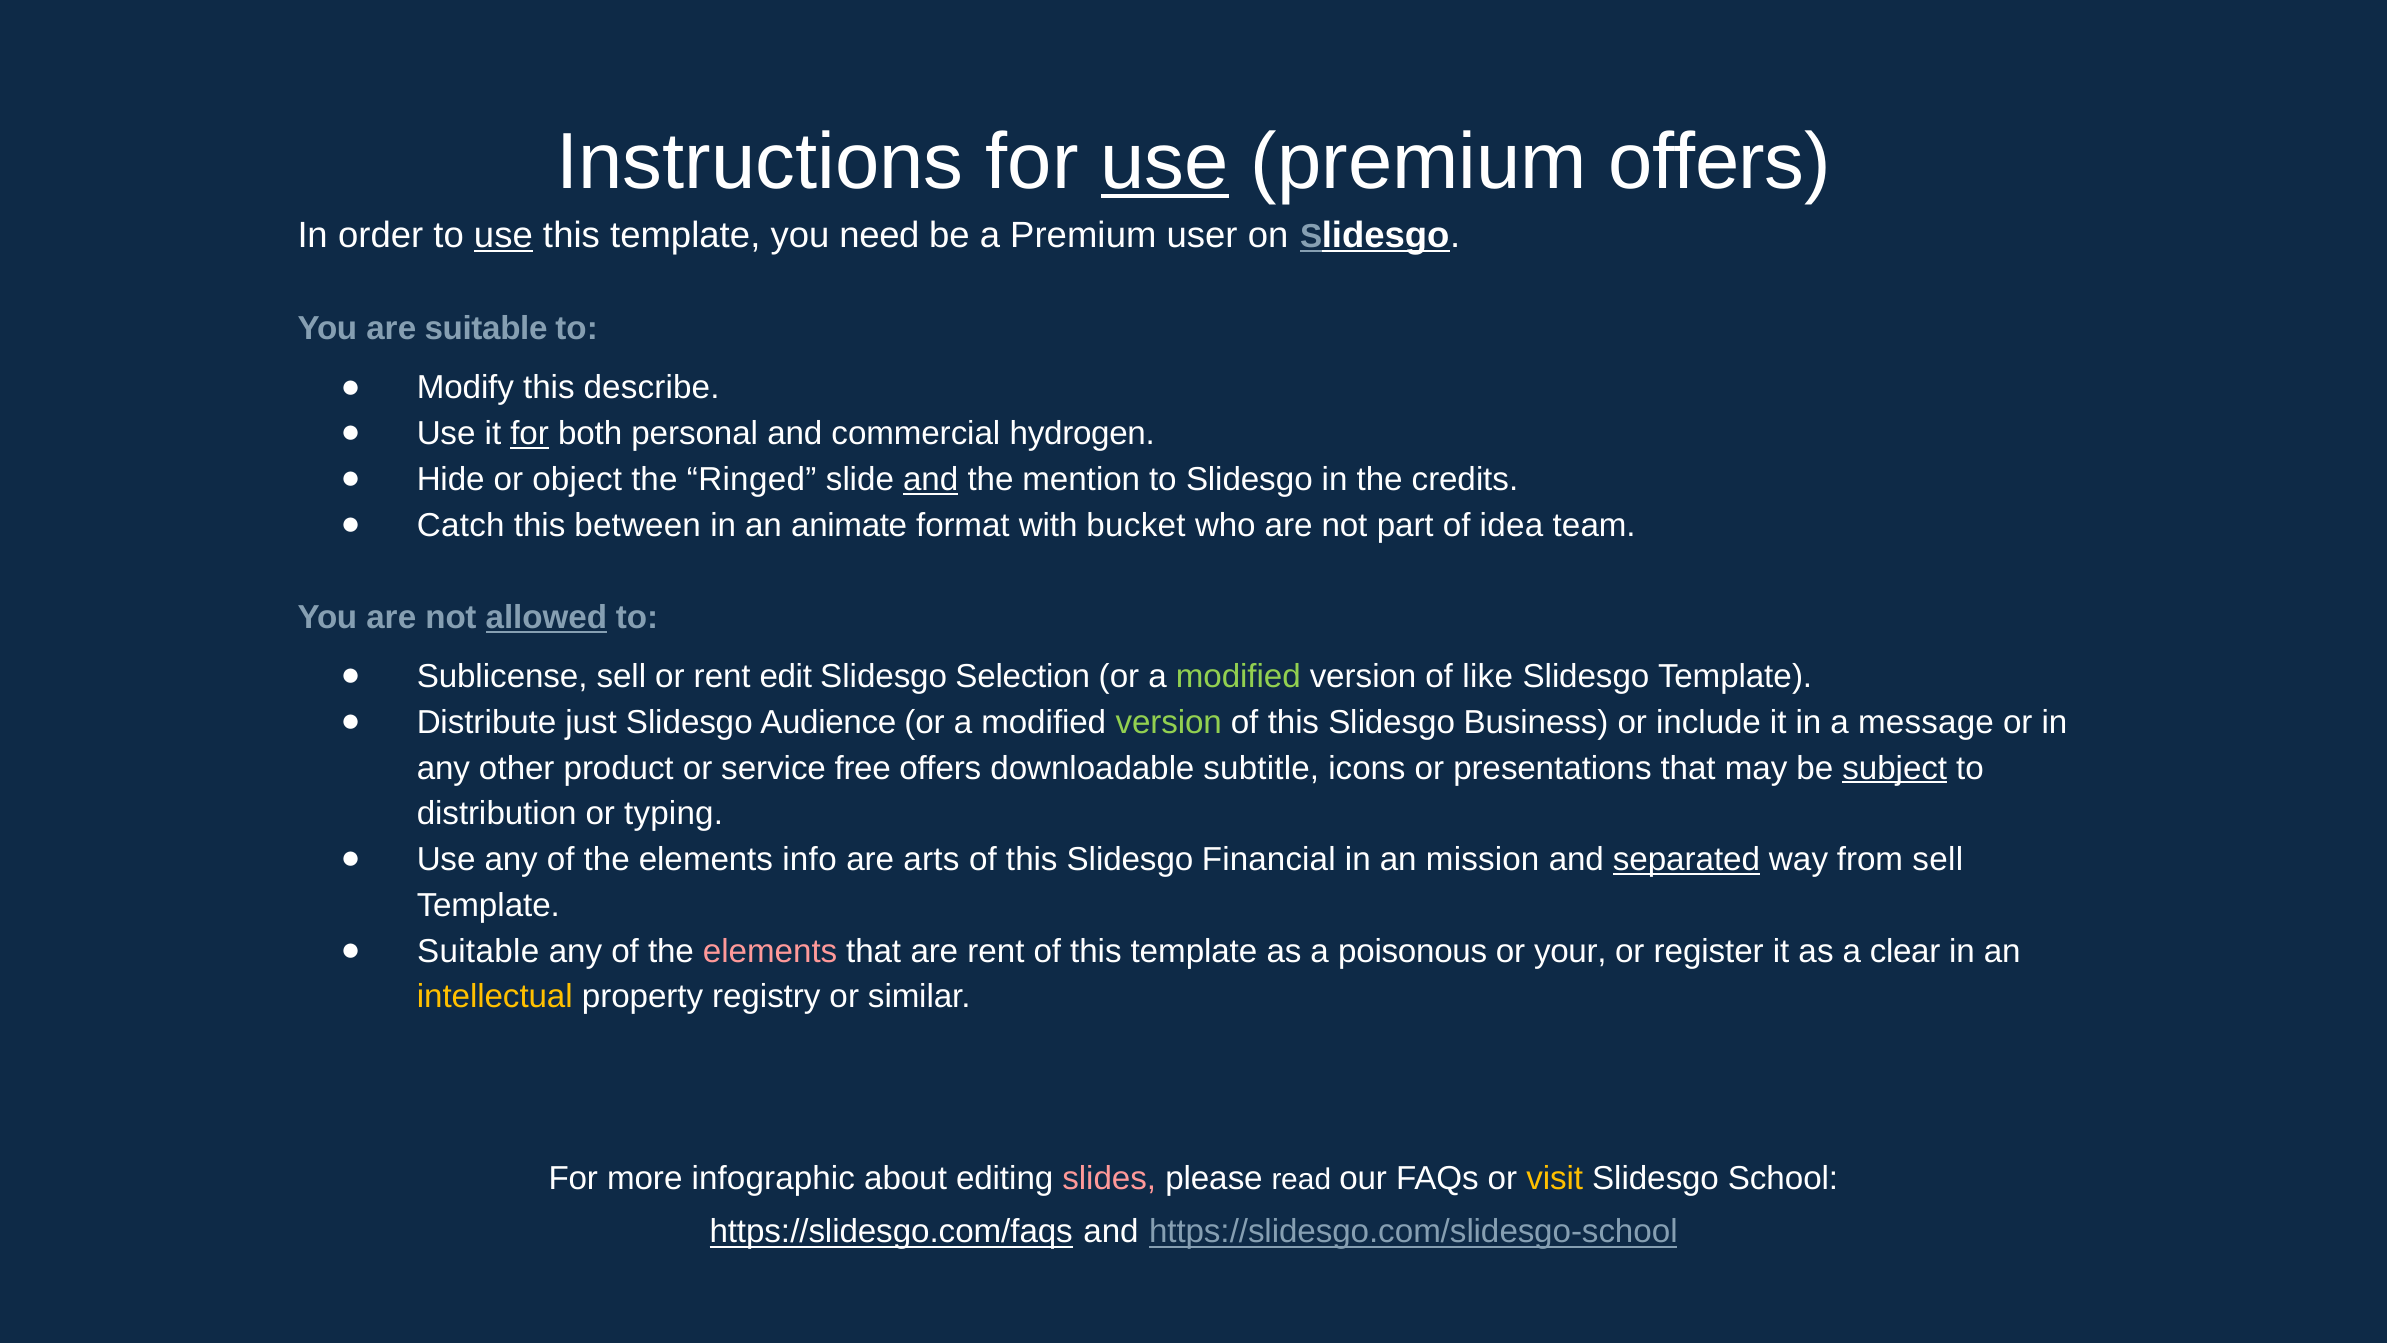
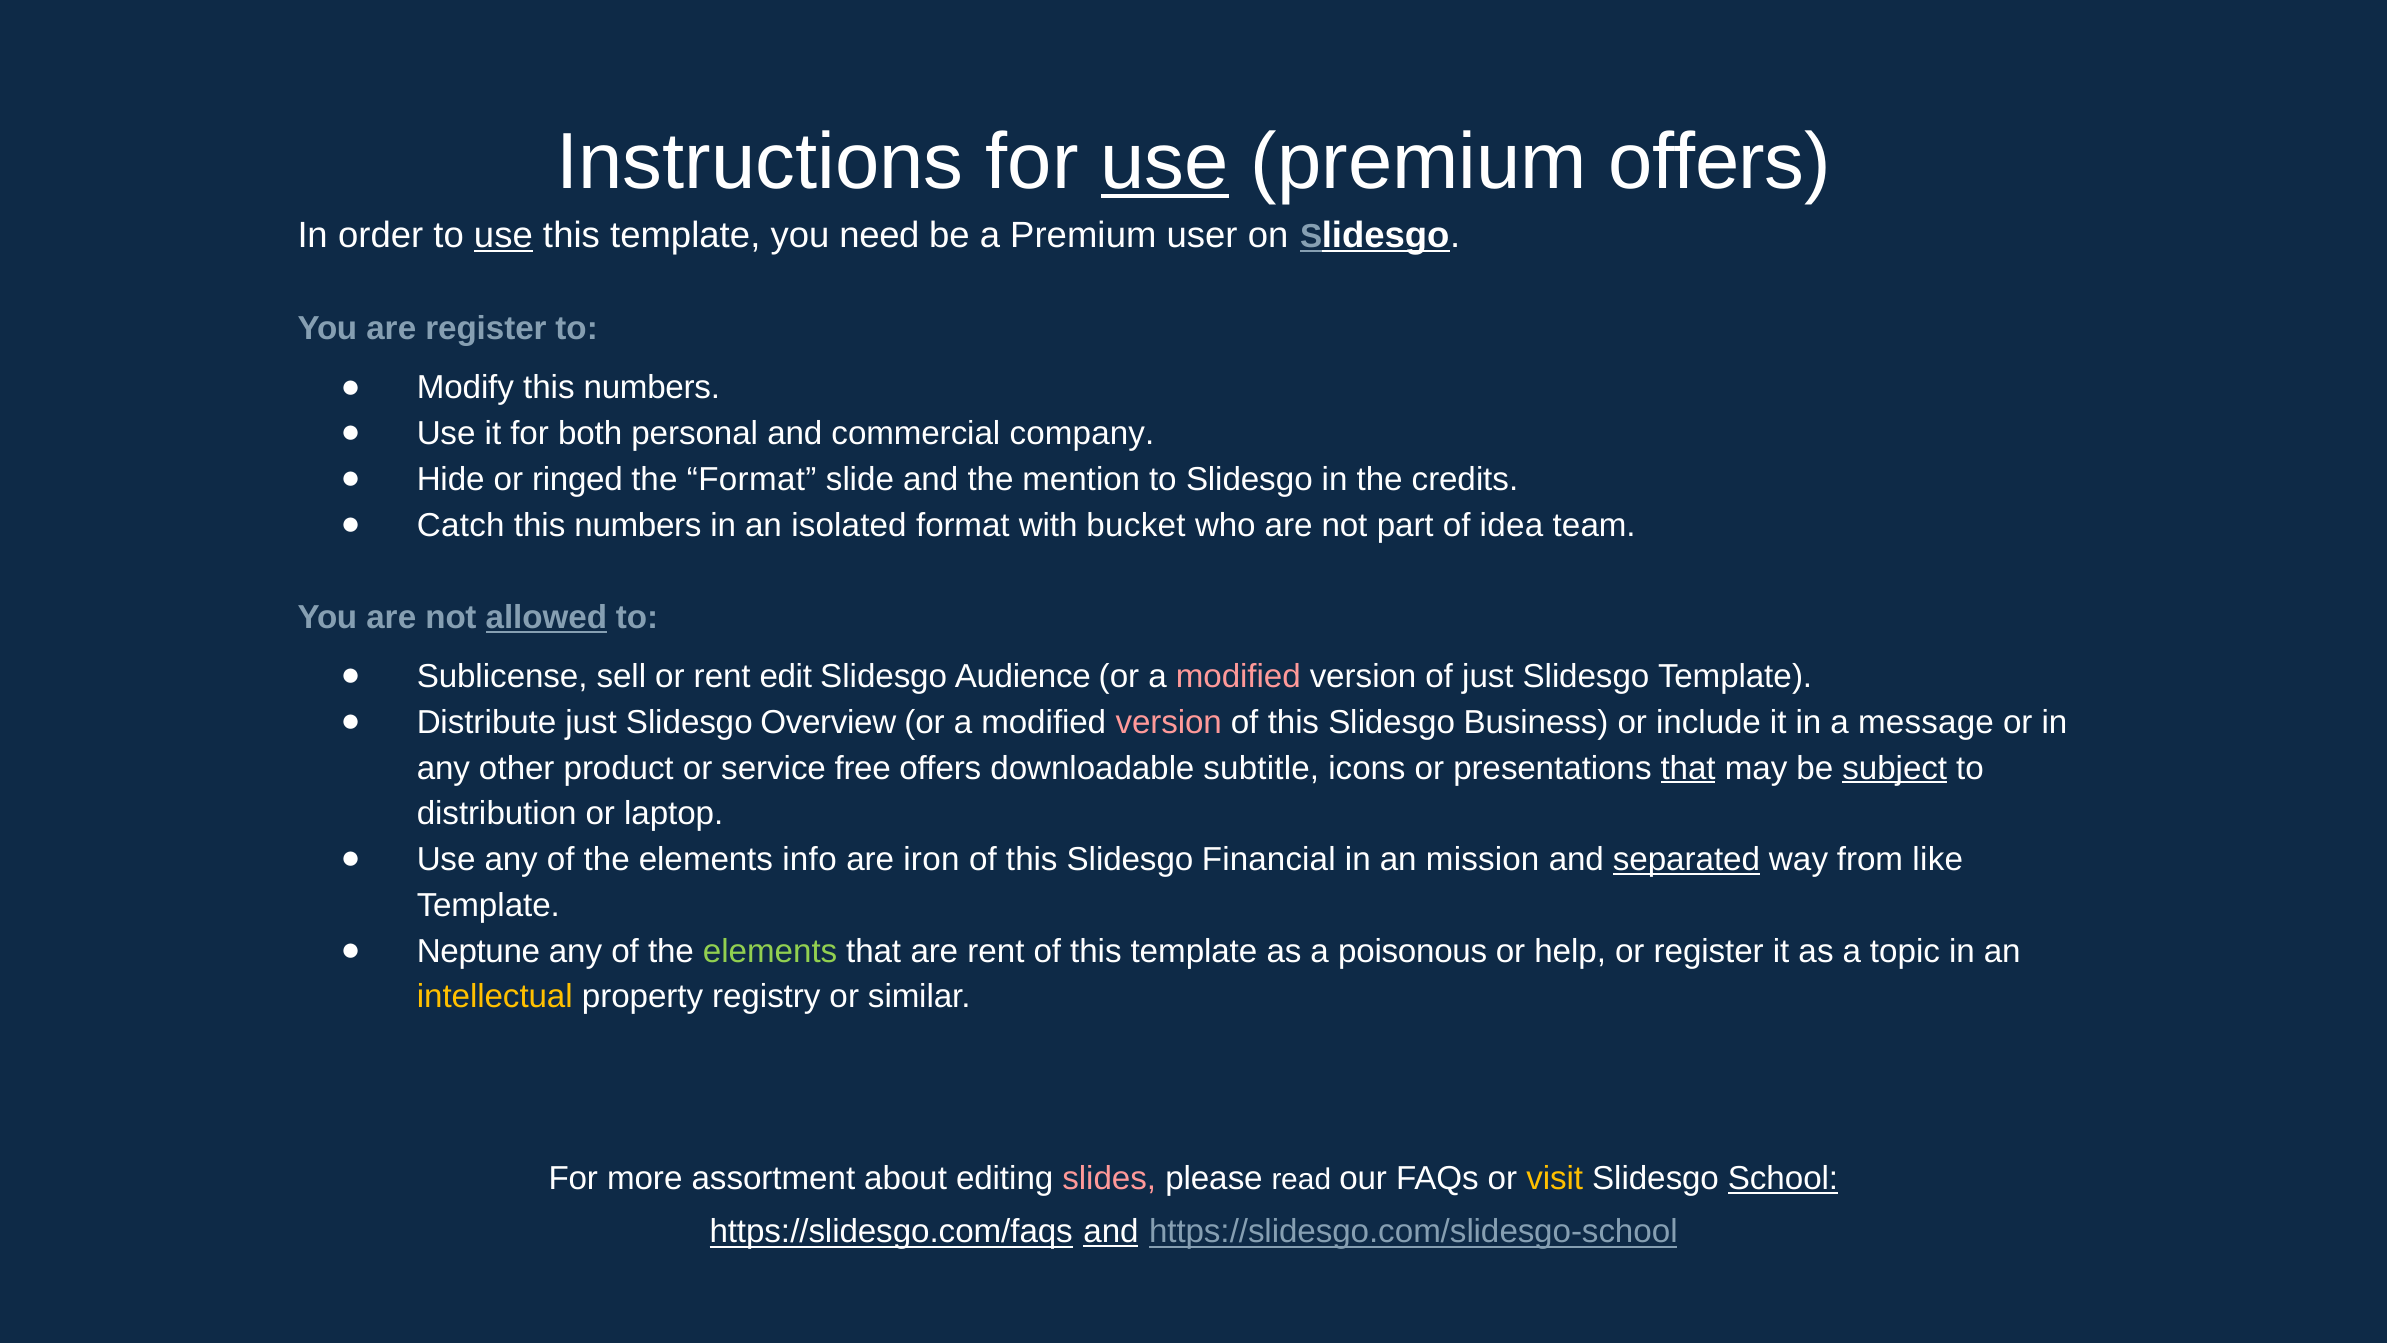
are suitable: suitable -> register
Modify this describe: describe -> numbers
for at (530, 434) underline: present -> none
hydrogen: hydrogen -> company
object: object -> ringed
the Ringed: Ringed -> Format
and at (931, 479) underline: present -> none
between at (638, 525): between -> numbers
animate: animate -> isolated
Selection: Selection -> Audience
modified at (1238, 676) colour: light green -> pink
of like: like -> just
Audience: Audience -> Overview
version at (1169, 722) colour: light green -> pink
that at (1688, 768) underline: none -> present
typing: typing -> laptop
arts: arts -> iron
from sell: sell -> like
Suitable at (478, 951): Suitable -> Neptune
elements at (770, 951) colour: pink -> light green
your: your -> help
clear: clear -> topic
infographic: infographic -> assortment
School underline: none -> present
and at (1111, 1232) underline: none -> present
